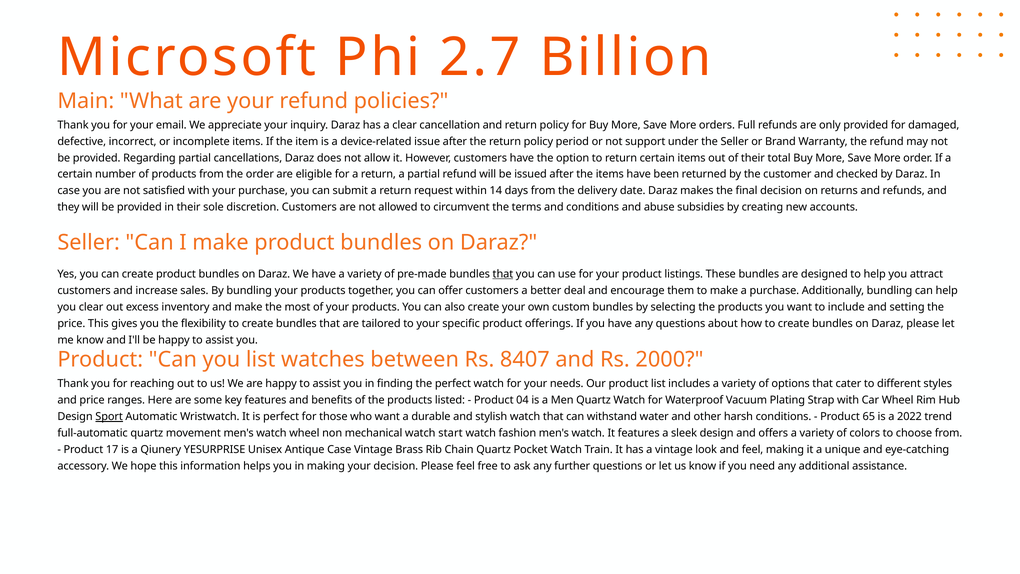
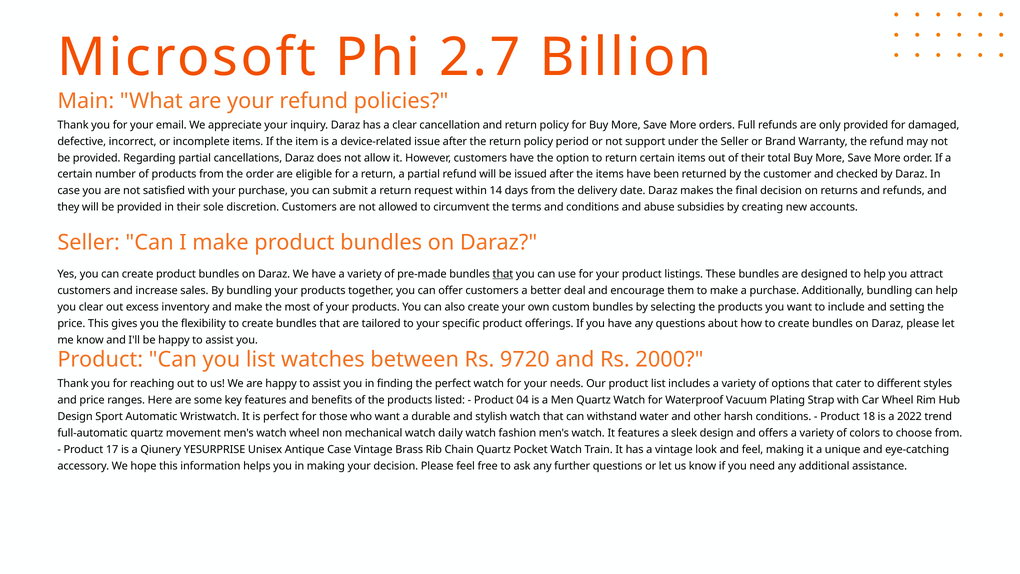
8407: 8407 -> 9720
Sport underline: present -> none
65: 65 -> 18
start: start -> daily
